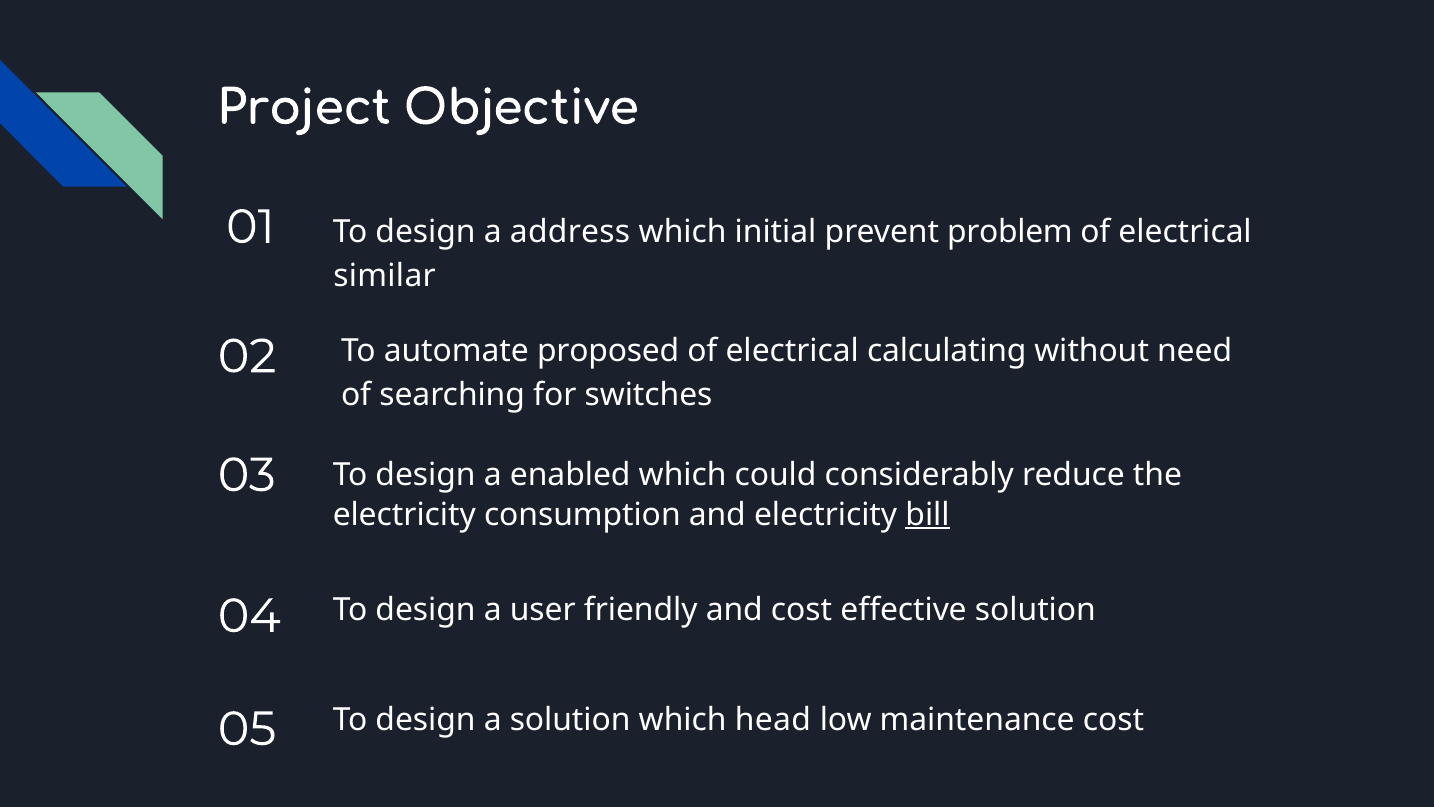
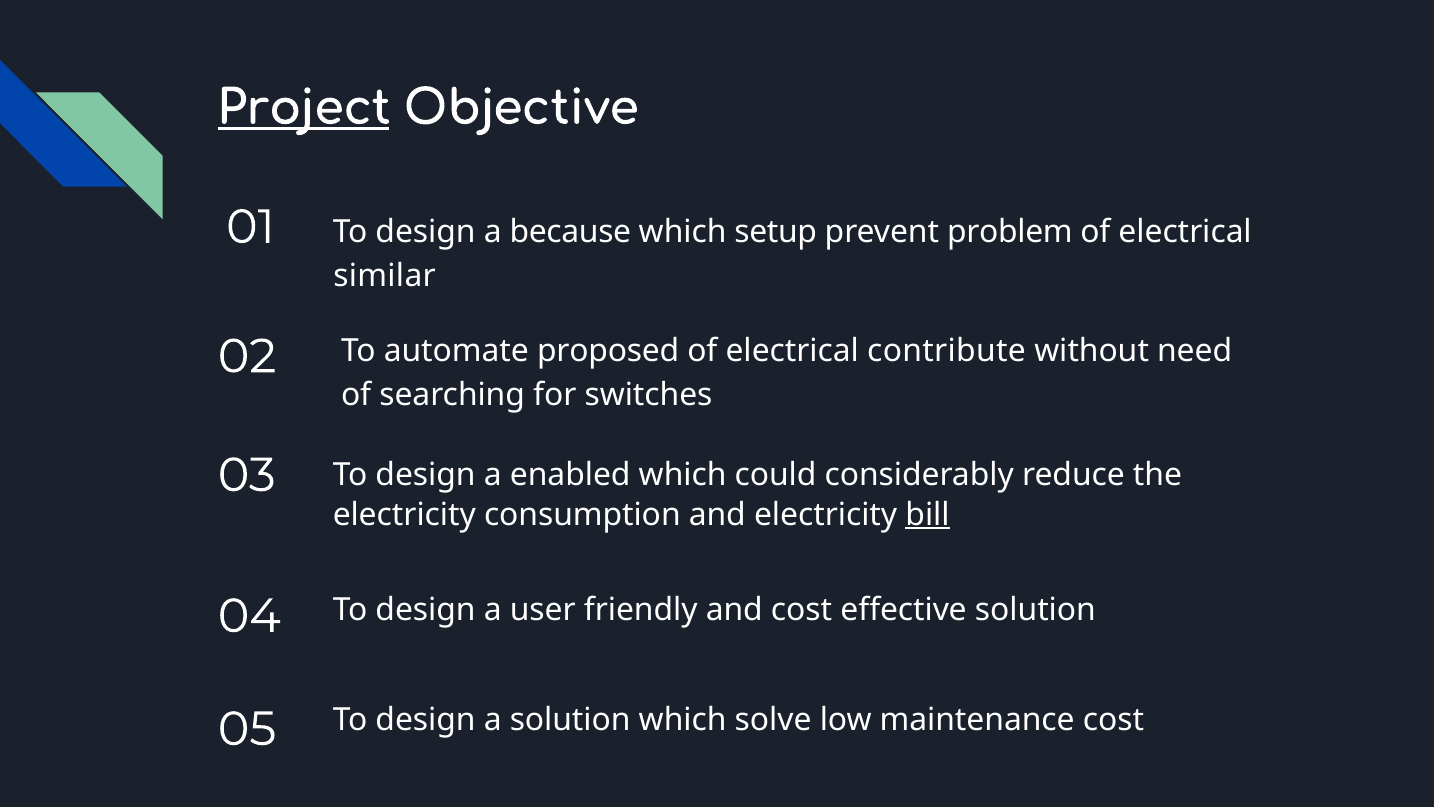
Project underline: none -> present
address: address -> because
initial: initial -> setup
calculating: calculating -> contribute
head: head -> solve
